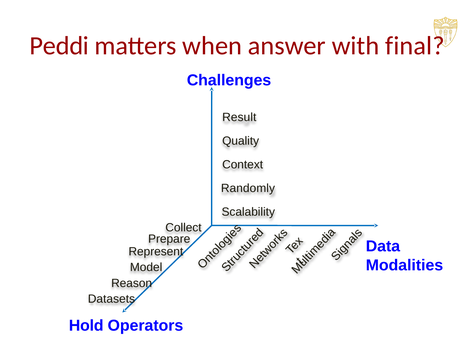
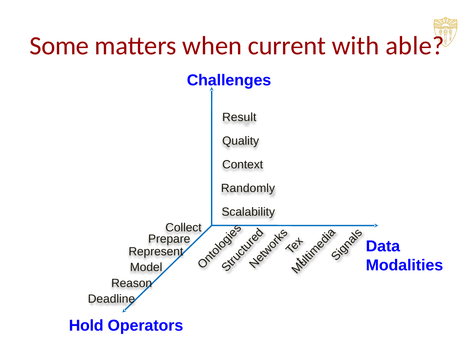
Peddi: Peddi -> Some
answer: answer -> current
final: final -> able
Datasets: Datasets -> Deadline
